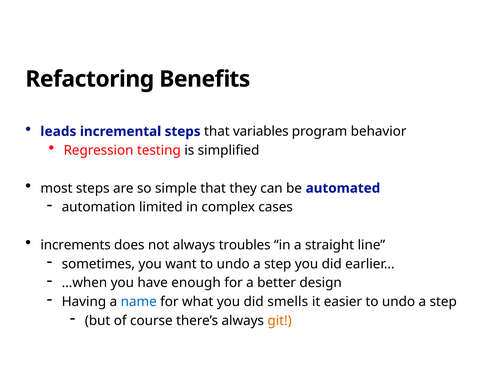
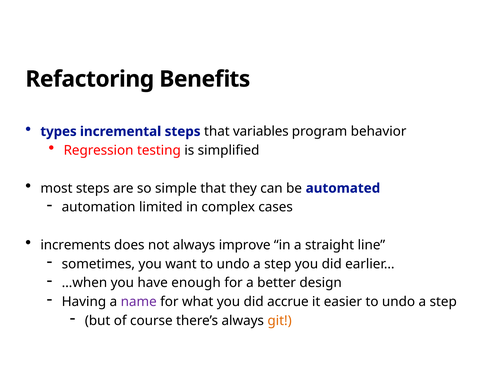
leads: leads -> types
troubles: troubles -> improve
name colour: blue -> purple
smells: smells -> accrue
